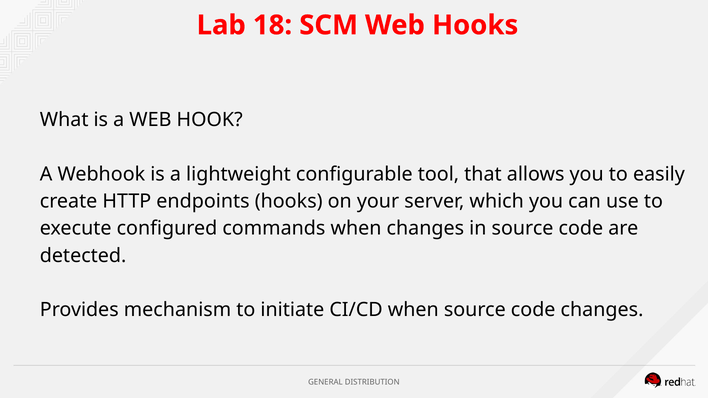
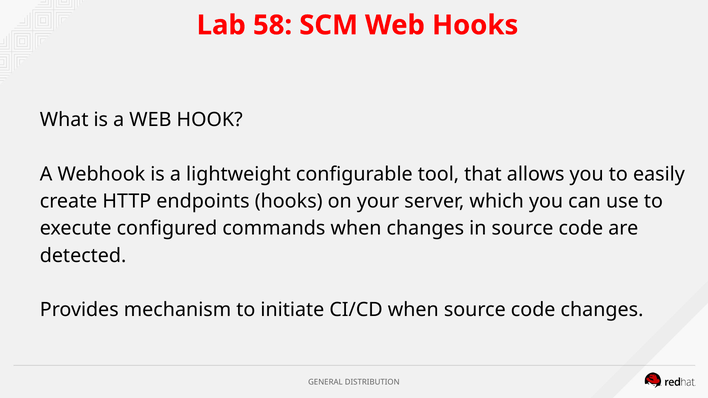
18: 18 -> 58
